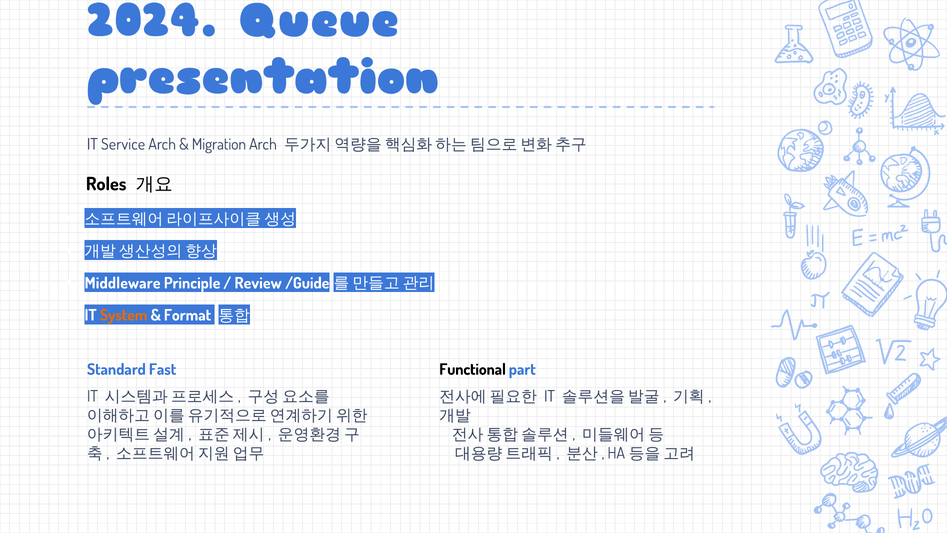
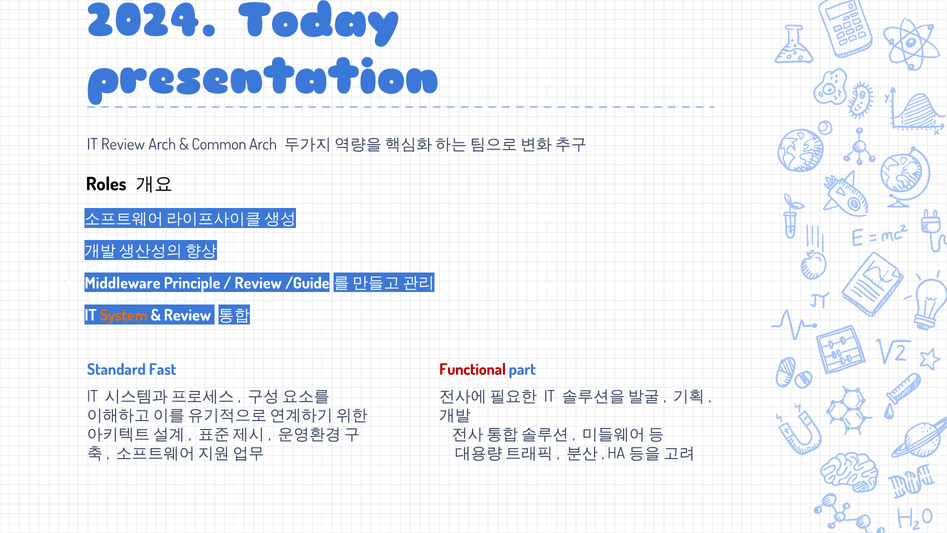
Queue: Queue -> Today
IT Service: Service -> Review
Migration: Migration -> Common
Format at (187, 315): Format -> Review
Functional colour: black -> red
